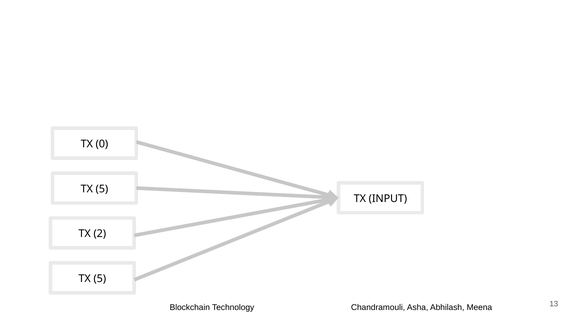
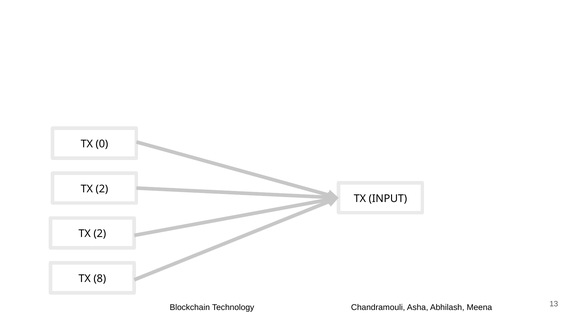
5 at (102, 189): 5 -> 2
5 at (100, 278): 5 -> 8
